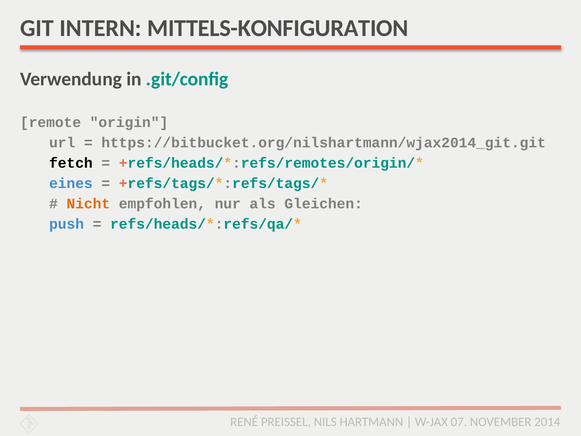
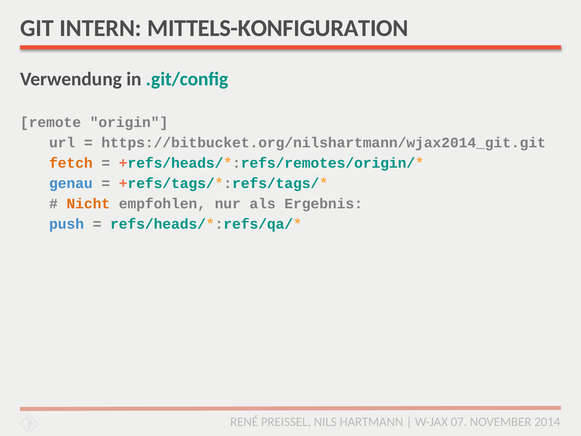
fetch colour: black -> orange
eines: eines -> genau
Gleichen: Gleichen -> Ergebnis
